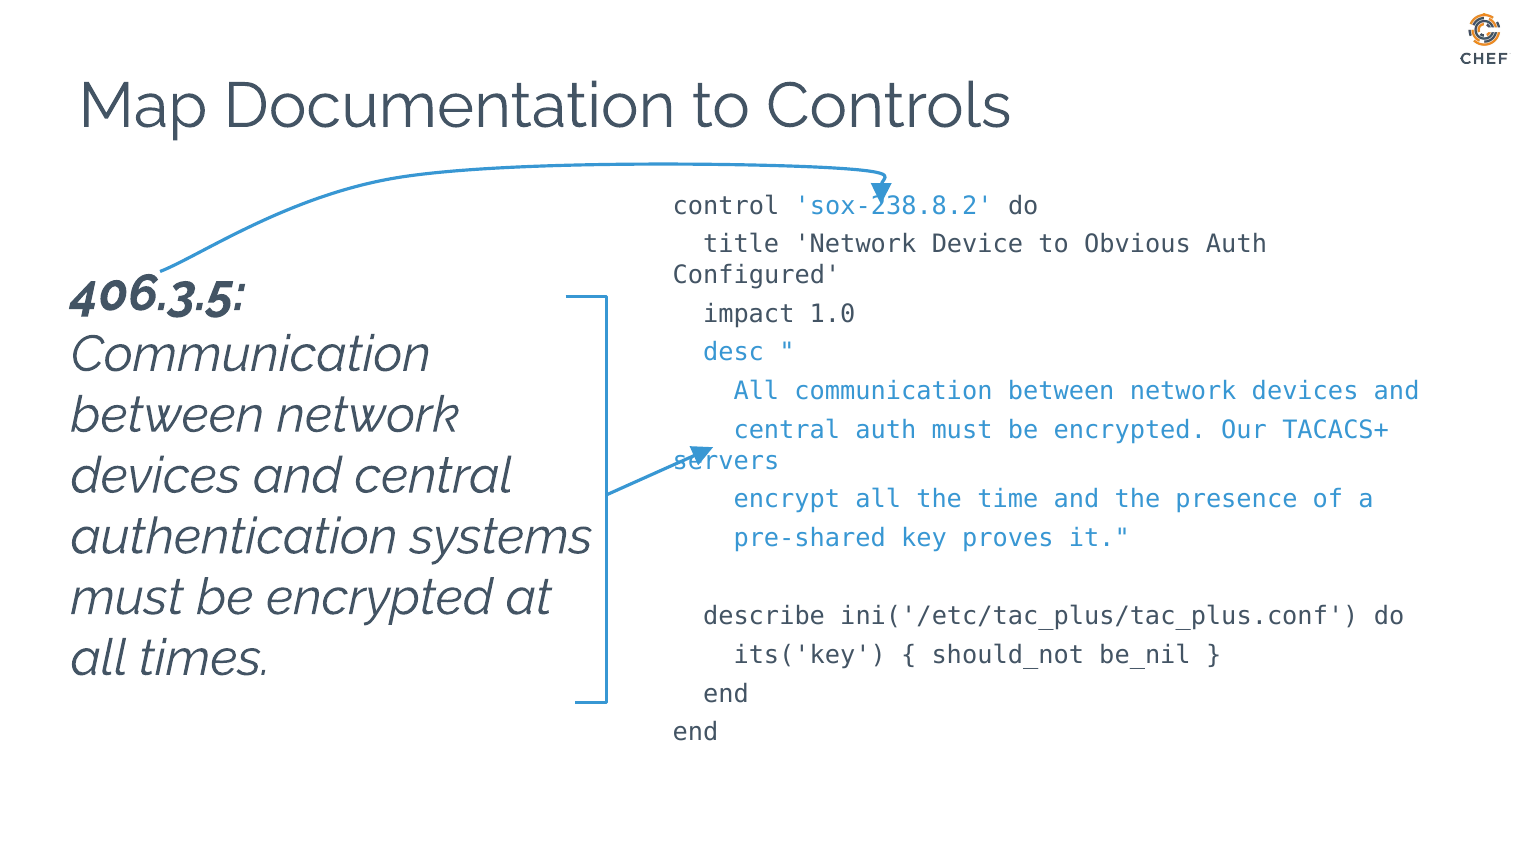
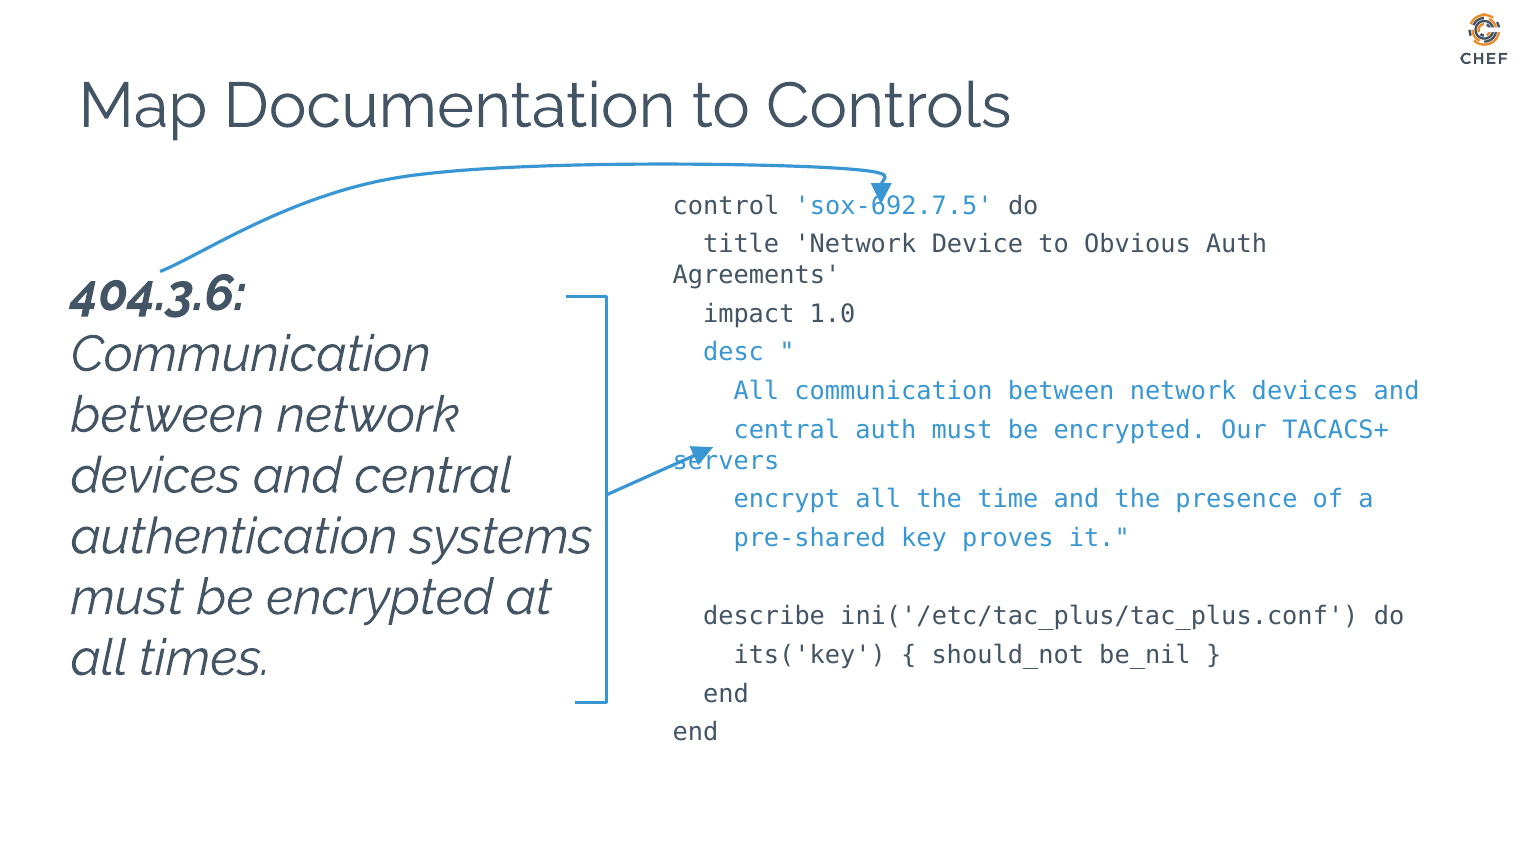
sox-238.8.2: sox-238.8.2 -> sox-692.7.5
Configured: Configured -> Agreements
406.3.5: 406.3.5 -> 404.3.6
